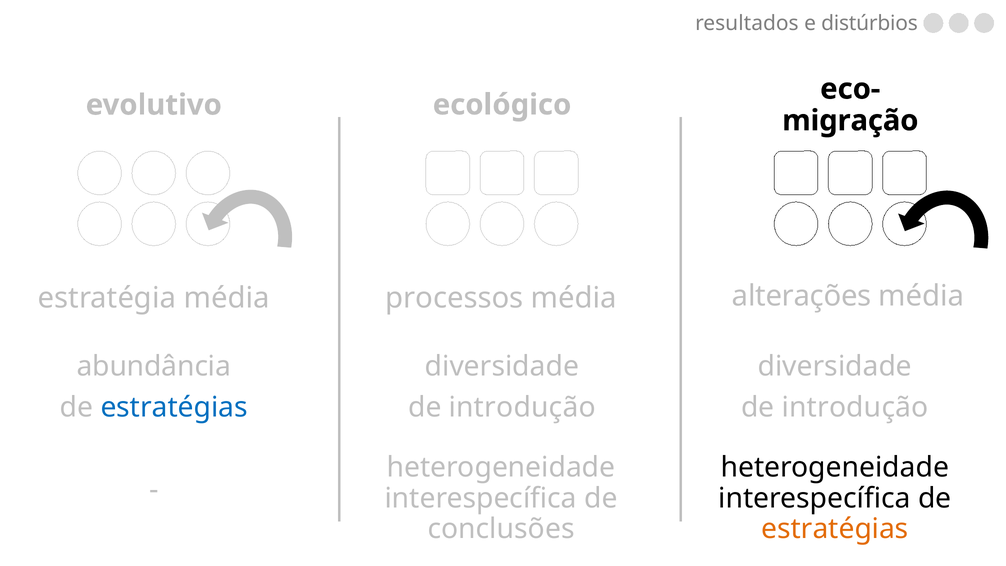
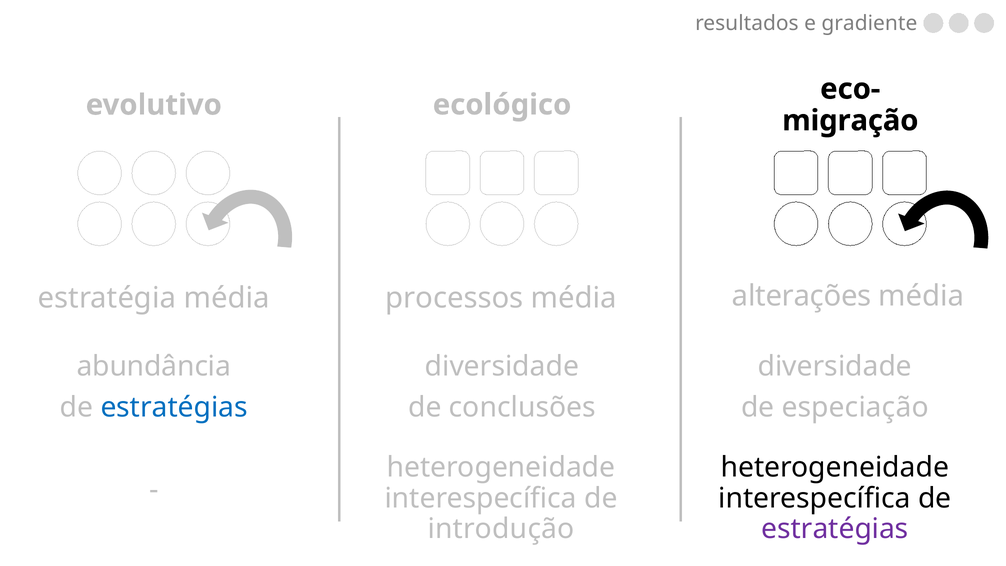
distúrbios: distúrbios -> gradiente
introdução at (522, 408): introdução -> conclusões
introdução at (855, 408): introdução -> especiação
conclusões: conclusões -> introdução
estratégias at (835, 529) colour: orange -> purple
